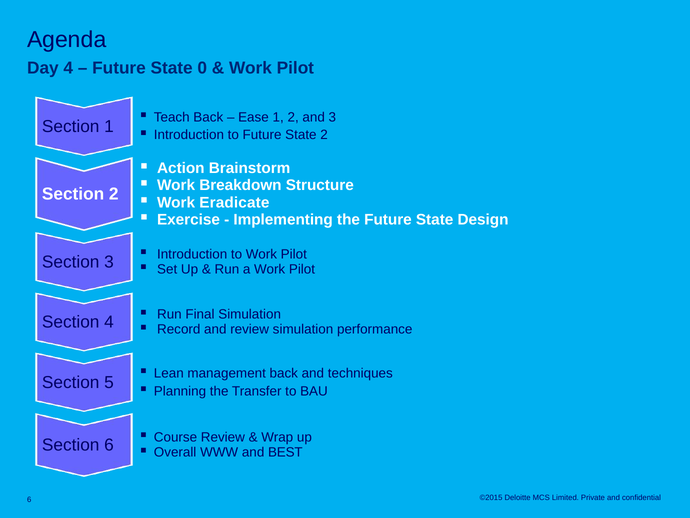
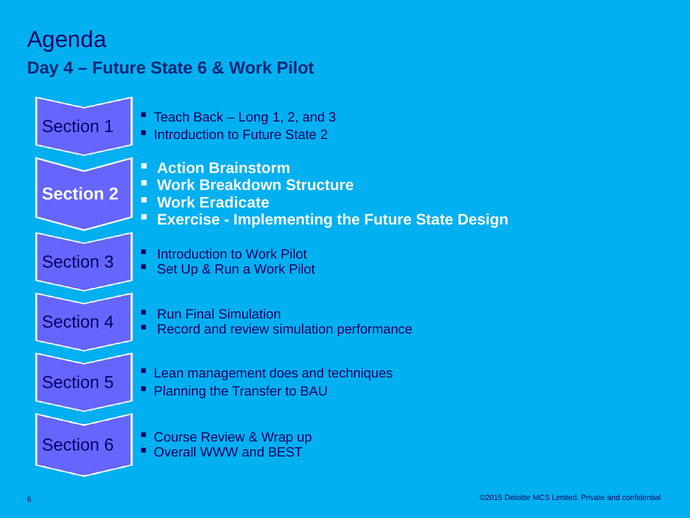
State 0: 0 -> 6
Ease: Ease -> Long
management back: back -> does
